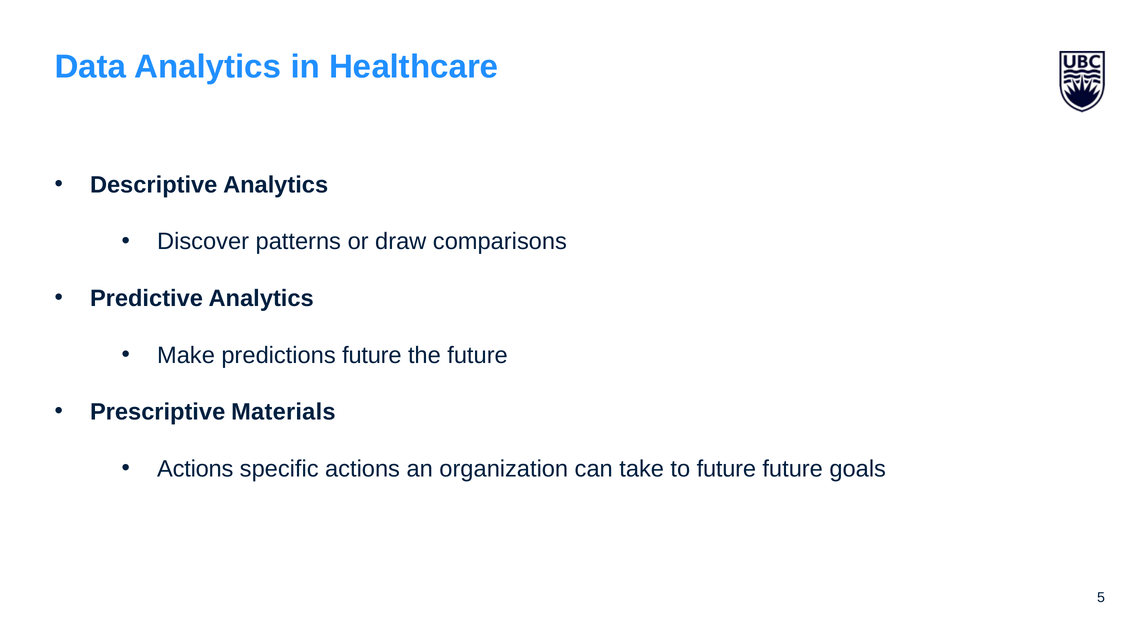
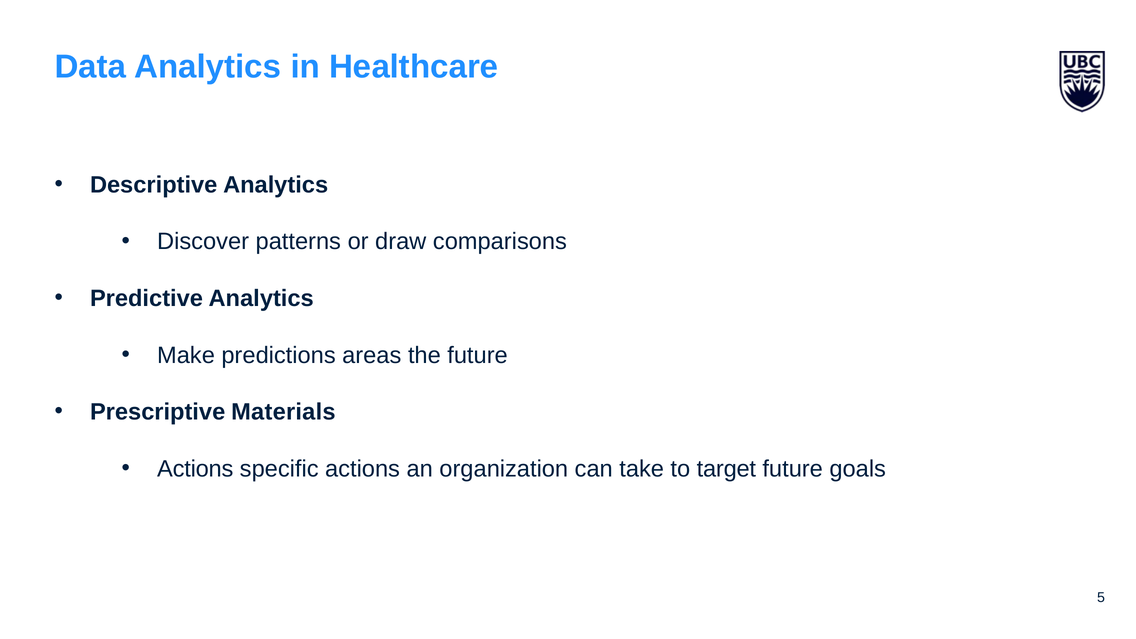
predictions future: future -> areas
to future: future -> target
